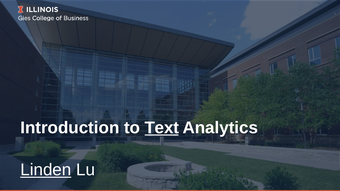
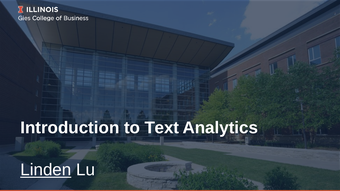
Text underline: present -> none
